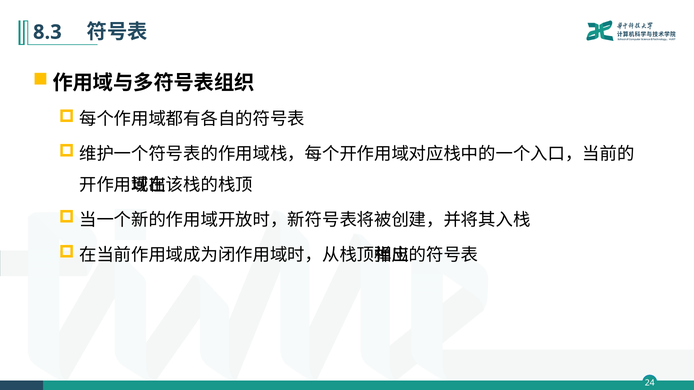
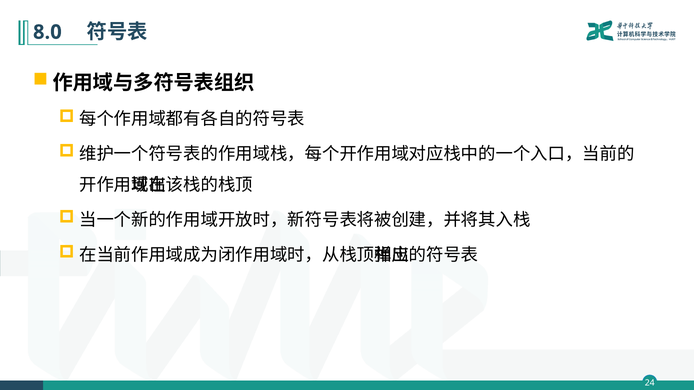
8.3: 8.3 -> 8.0
